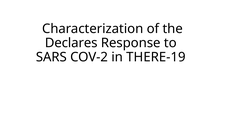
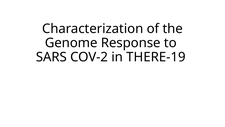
Declares: Declares -> Genome
